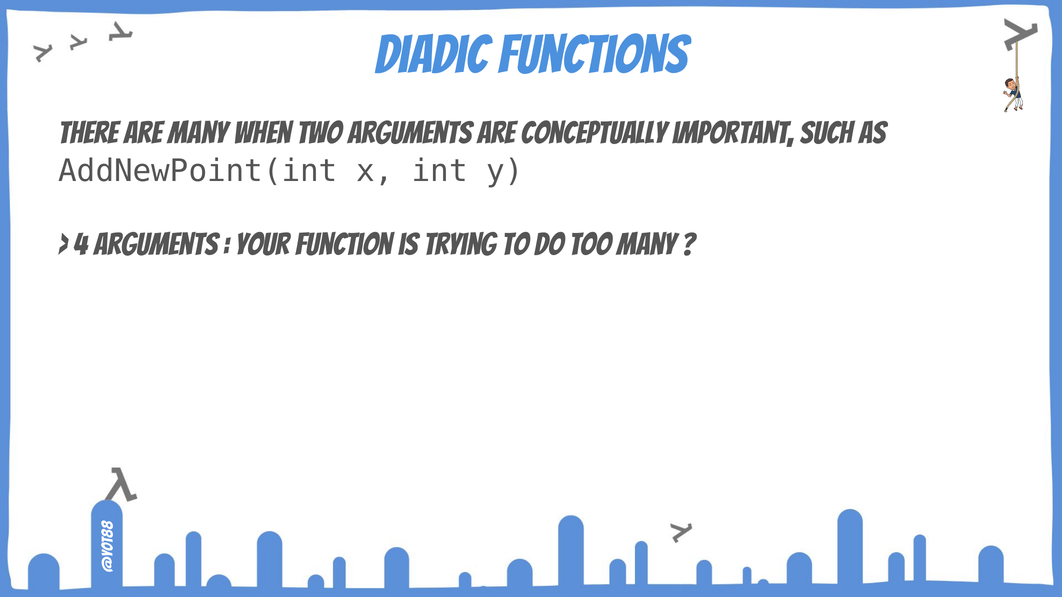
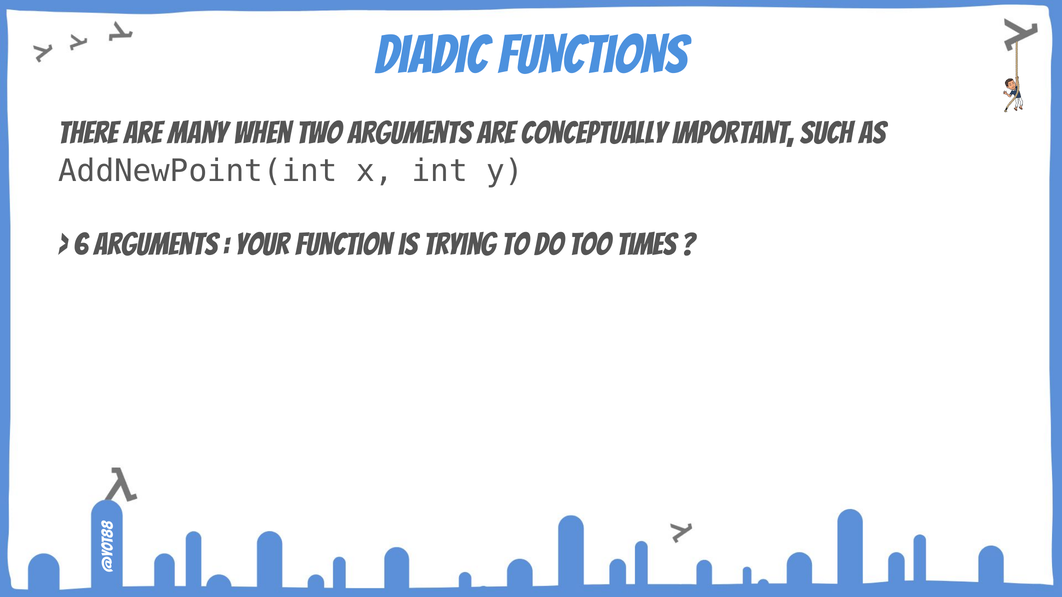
4: 4 -> 6
too many: many -> times
